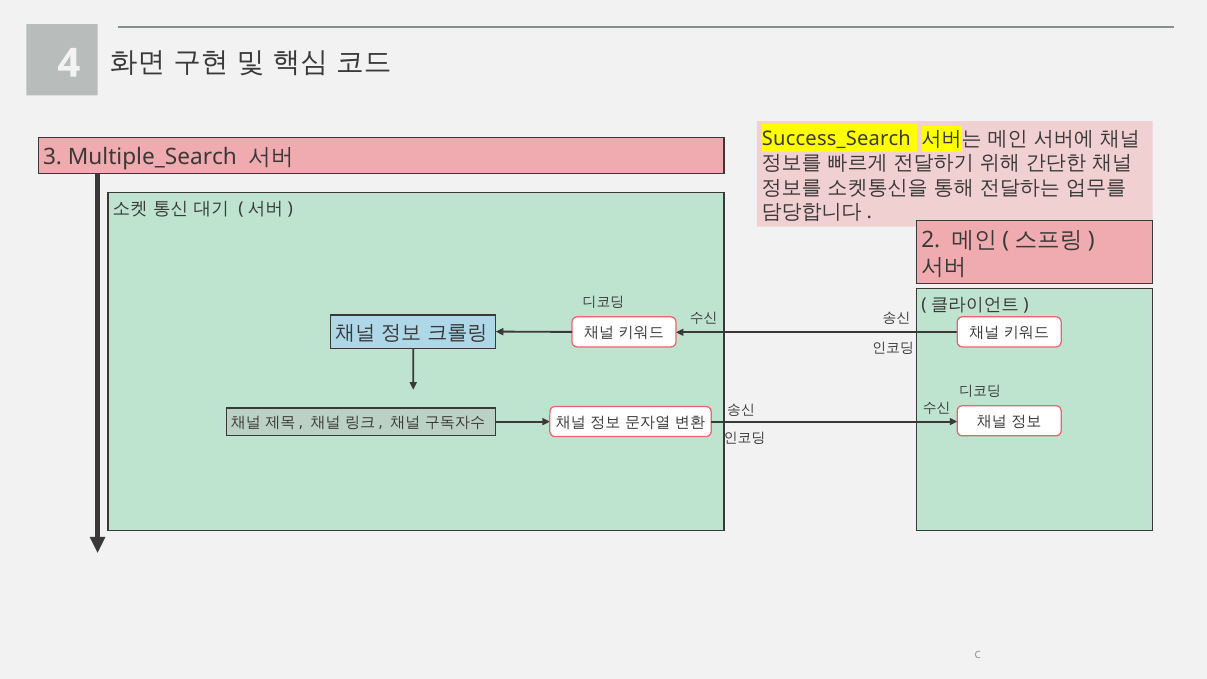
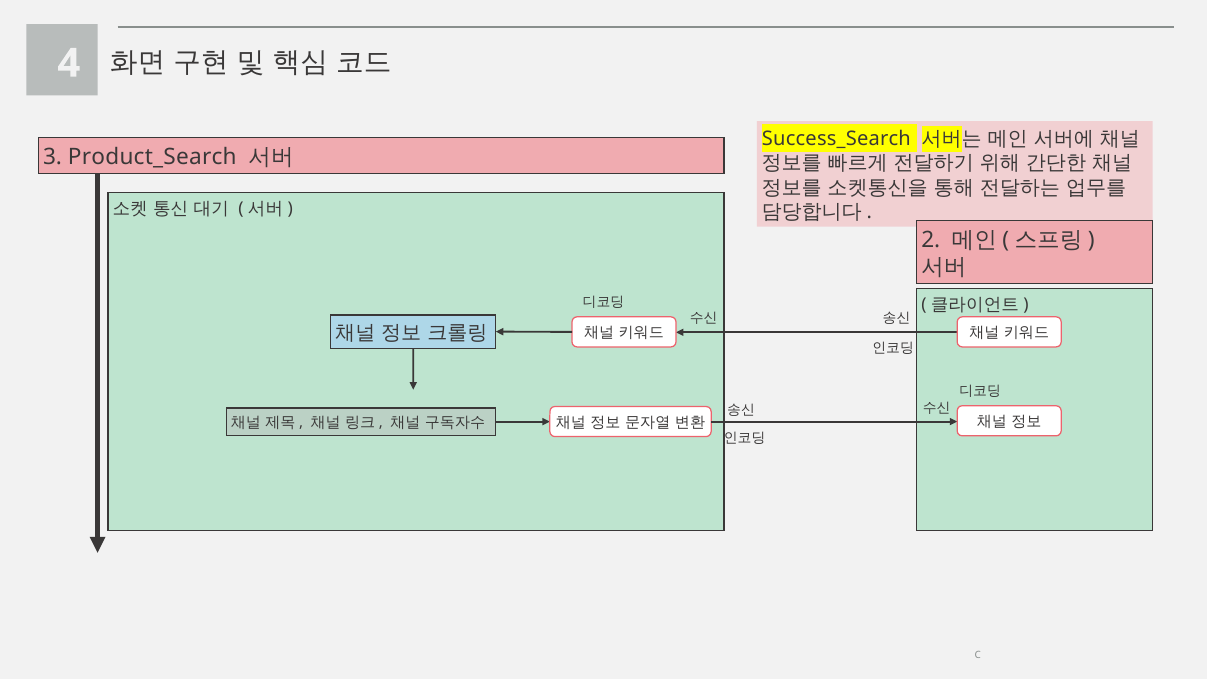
Multiple_Search: Multiple_Search -> Product_Search
